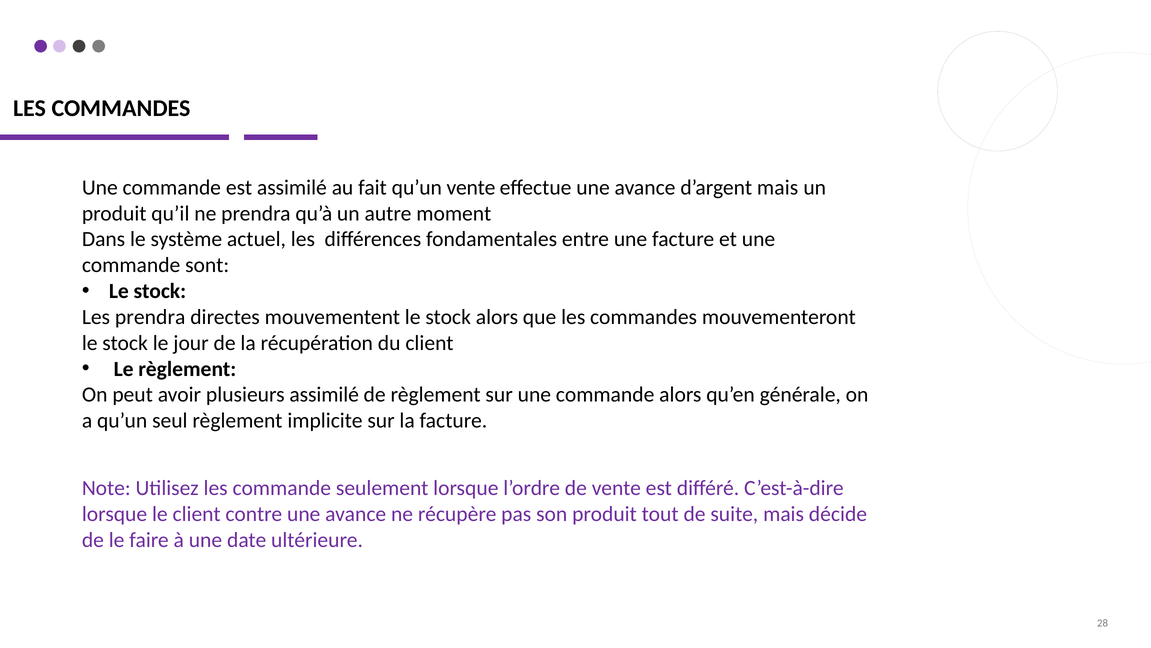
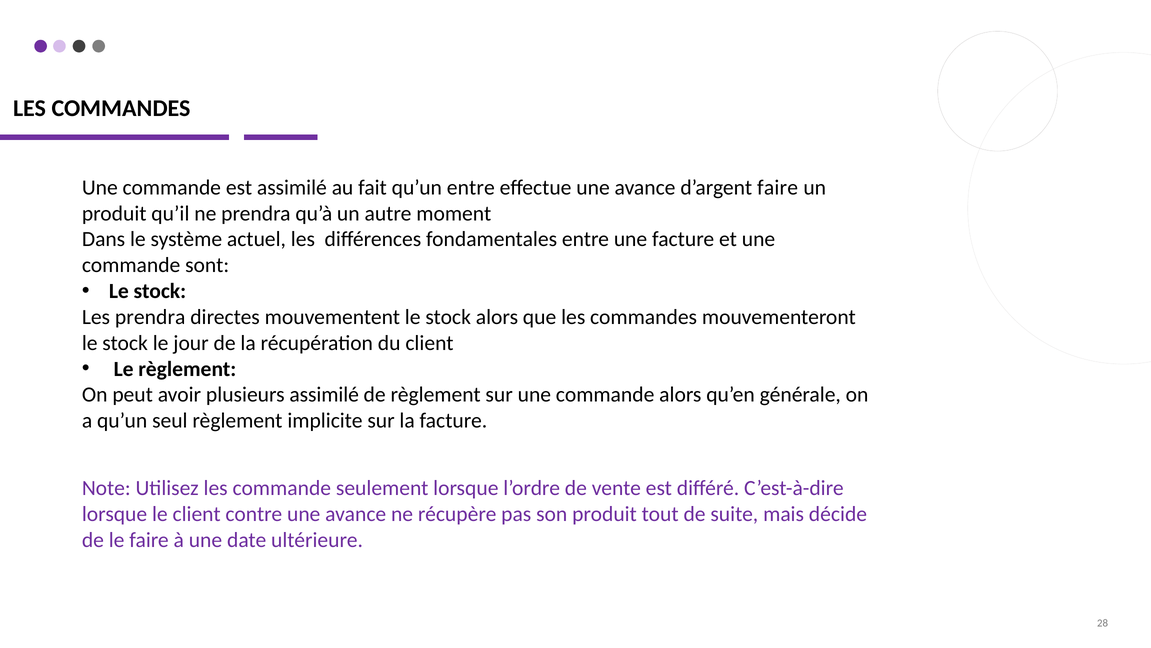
qu’un vente: vente -> entre
d’argent mais: mais -> faire
